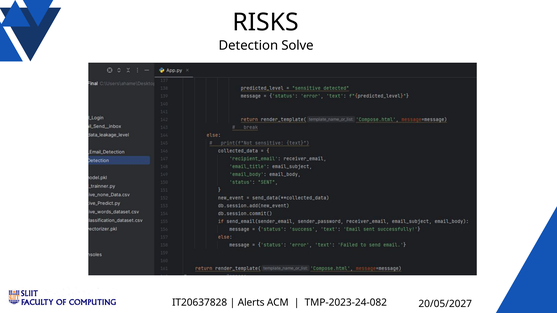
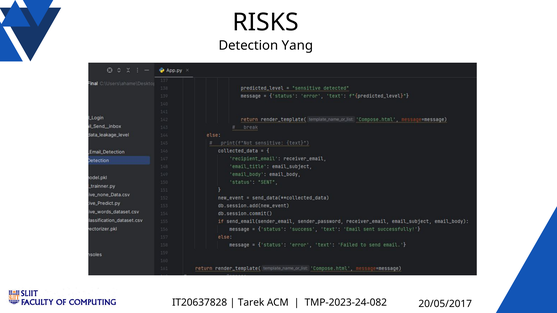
Solve: Solve -> Yang
Alerts: Alerts -> Tarek
20/05/2027: 20/05/2027 -> 20/05/2017
